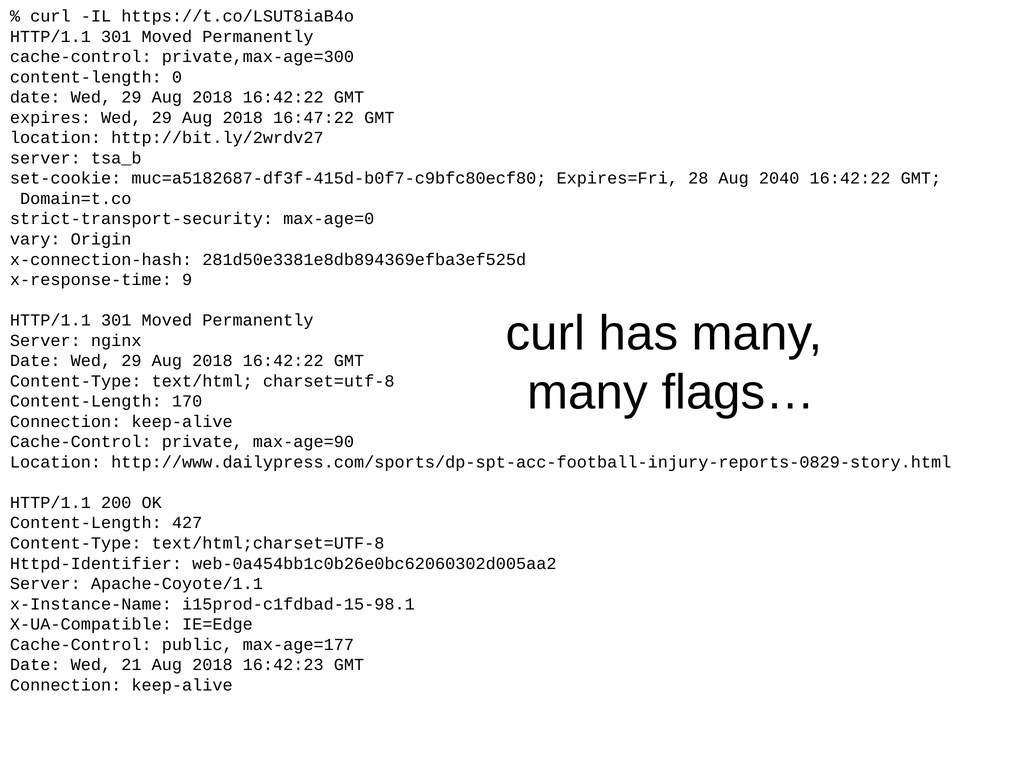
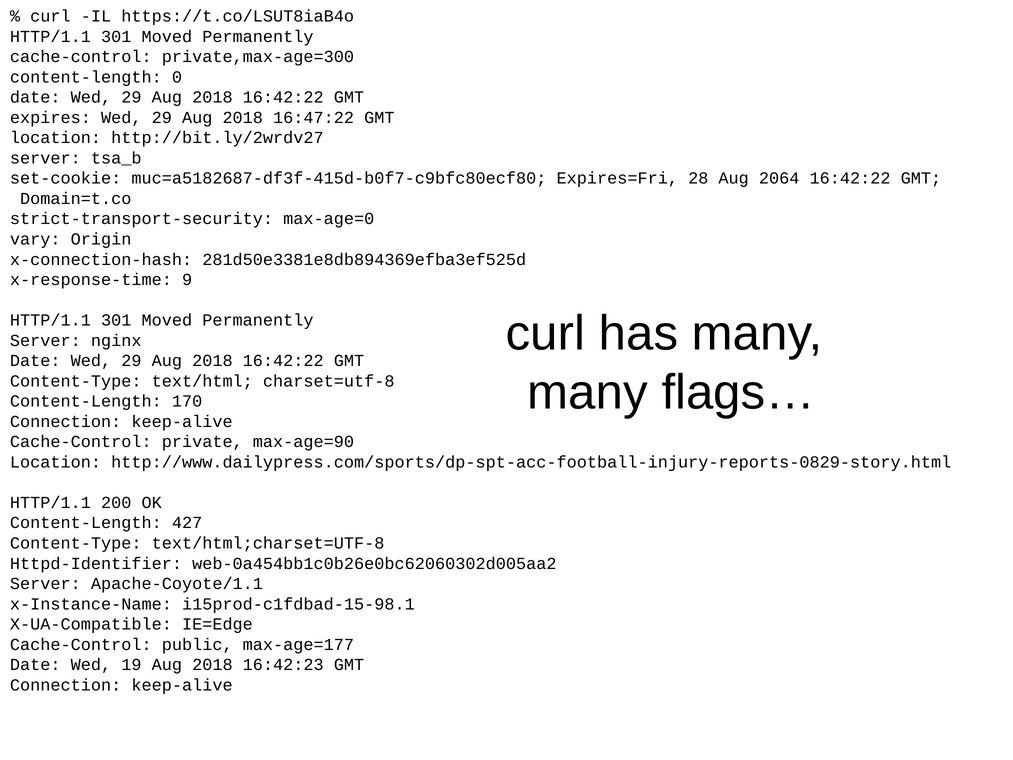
2040: 2040 -> 2064
21: 21 -> 19
